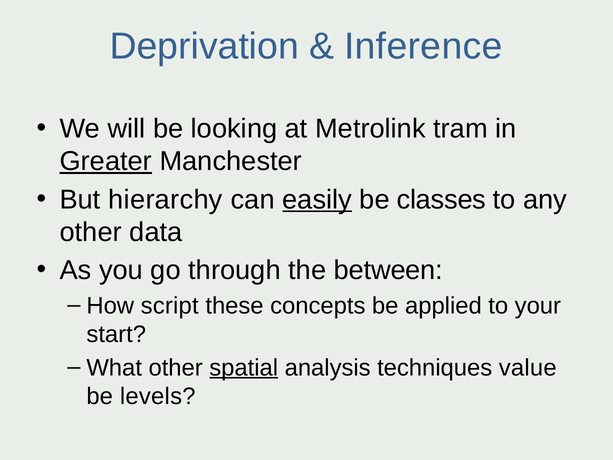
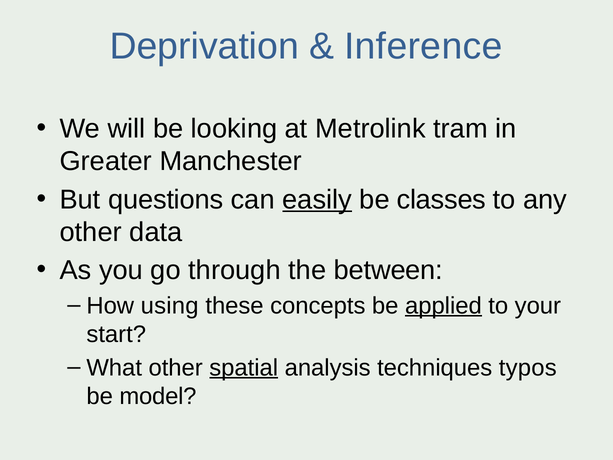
Greater underline: present -> none
hierarchy: hierarchy -> questions
script: script -> using
applied underline: none -> present
value: value -> typos
levels: levels -> model
